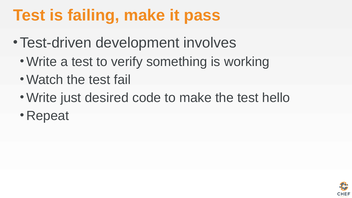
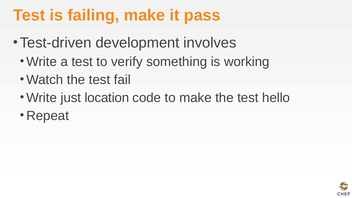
desired: desired -> location
